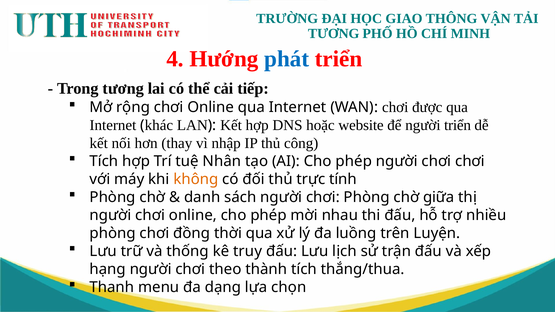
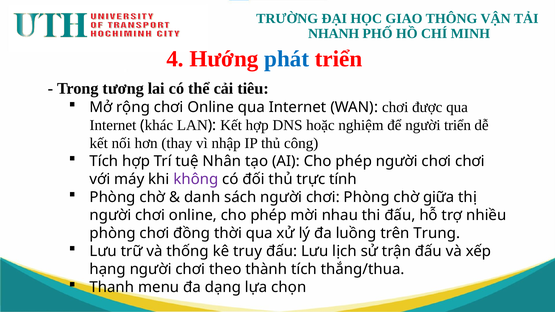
TƯƠNG at (334, 33): TƯƠNG -> NHANH
tiếp: tiếp -> tiêu
website: website -> nghiệm
không colour: orange -> purple
Luyện: Luyện -> Trung
